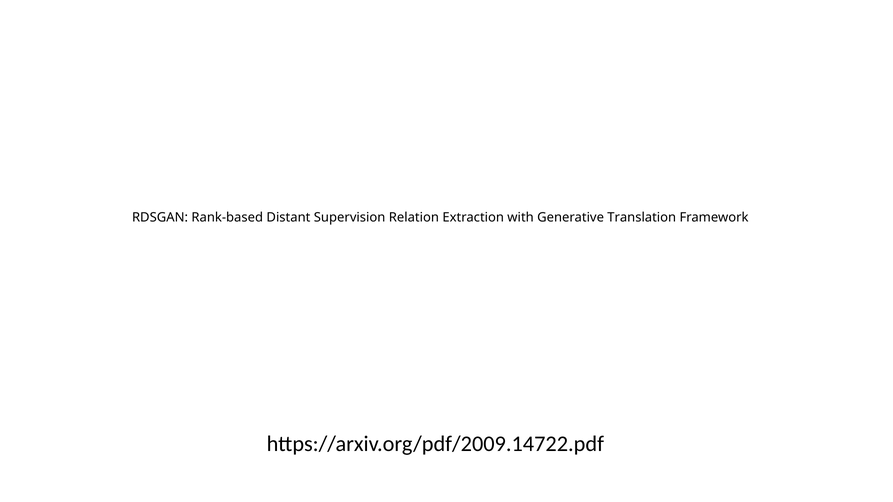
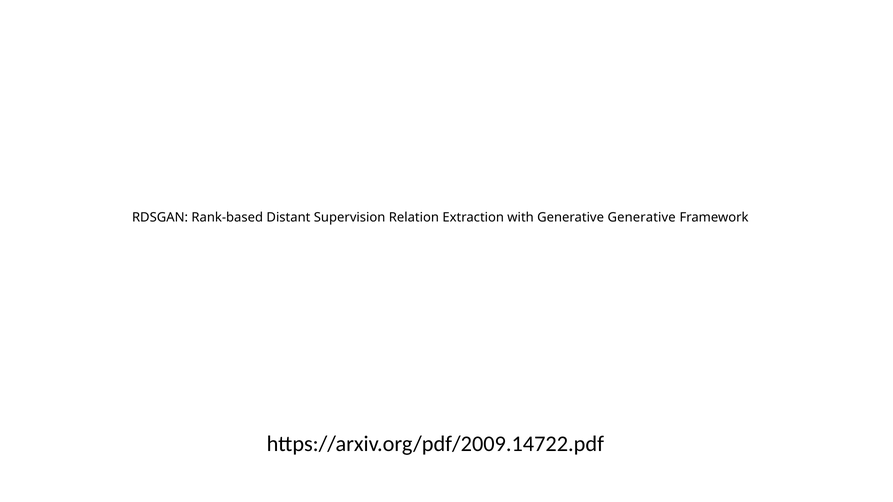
Generative Translation: Translation -> Generative
